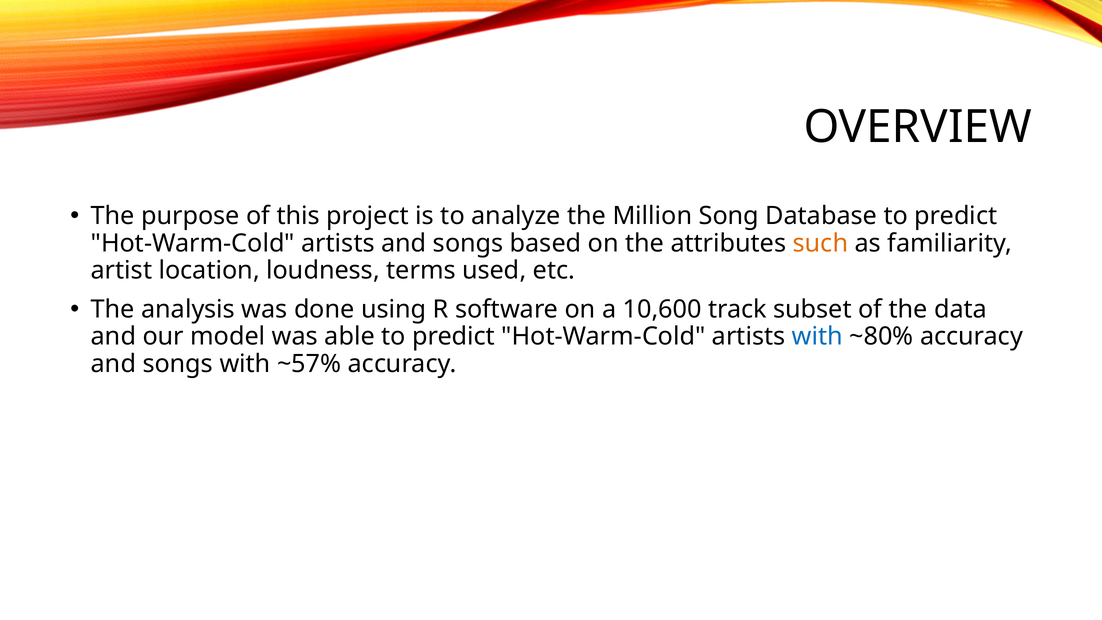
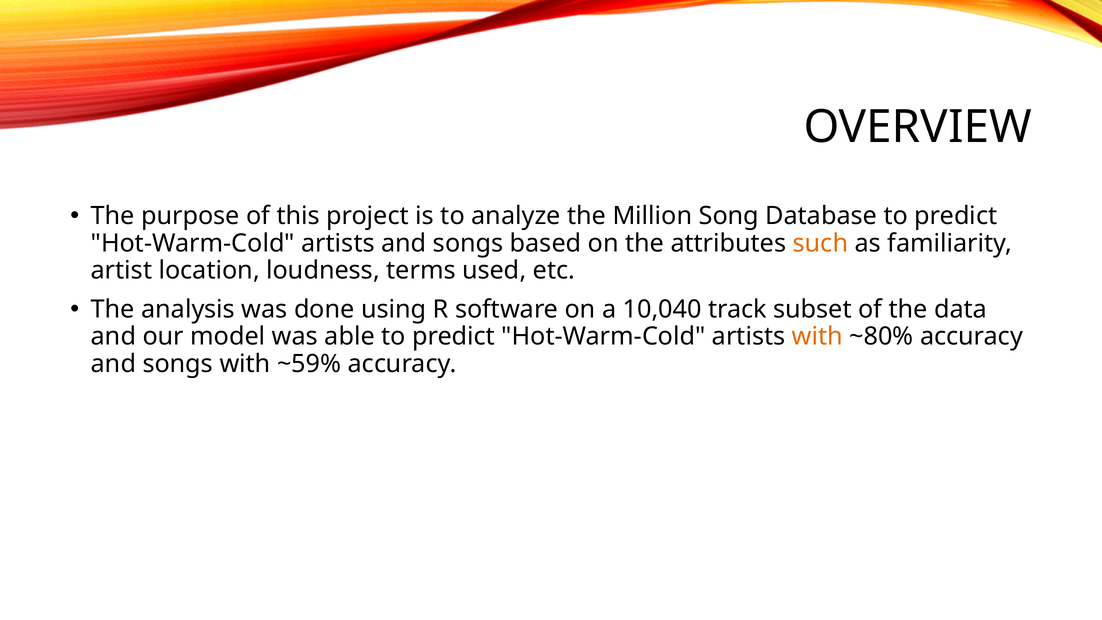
10,600: 10,600 -> 10,040
with at (817, 336) colour: blue -> orange
~57%: ~57% -> ~59%
